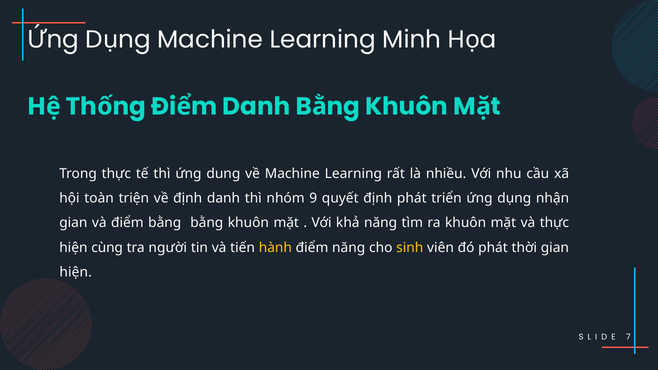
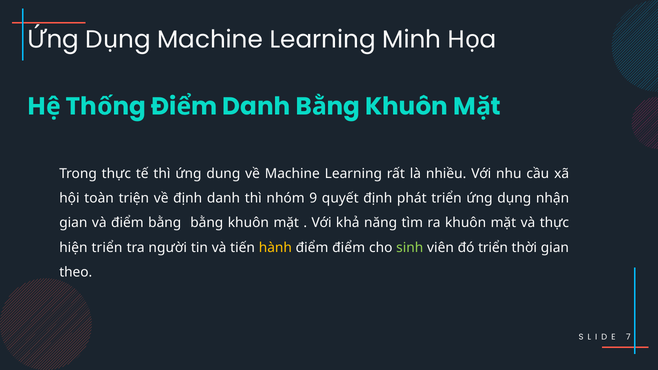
hiện cùng: cùng -> triển
điểm năng: năng -> điểm
sinh colour: yellow -> light green
đó phát: phát -> triển
hiện at (76, 272): hiện -> theo
